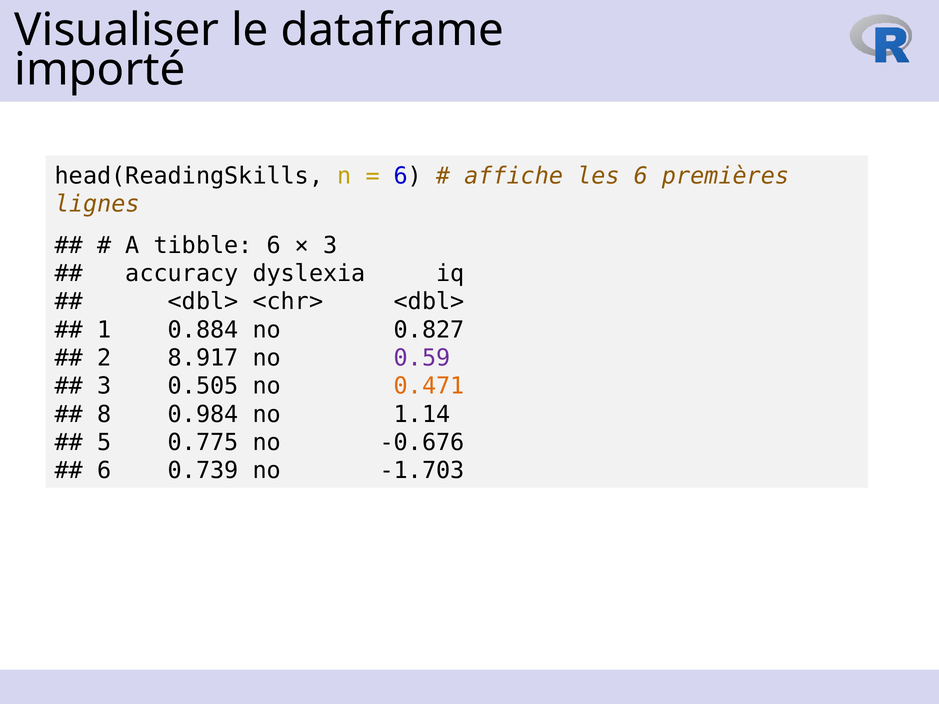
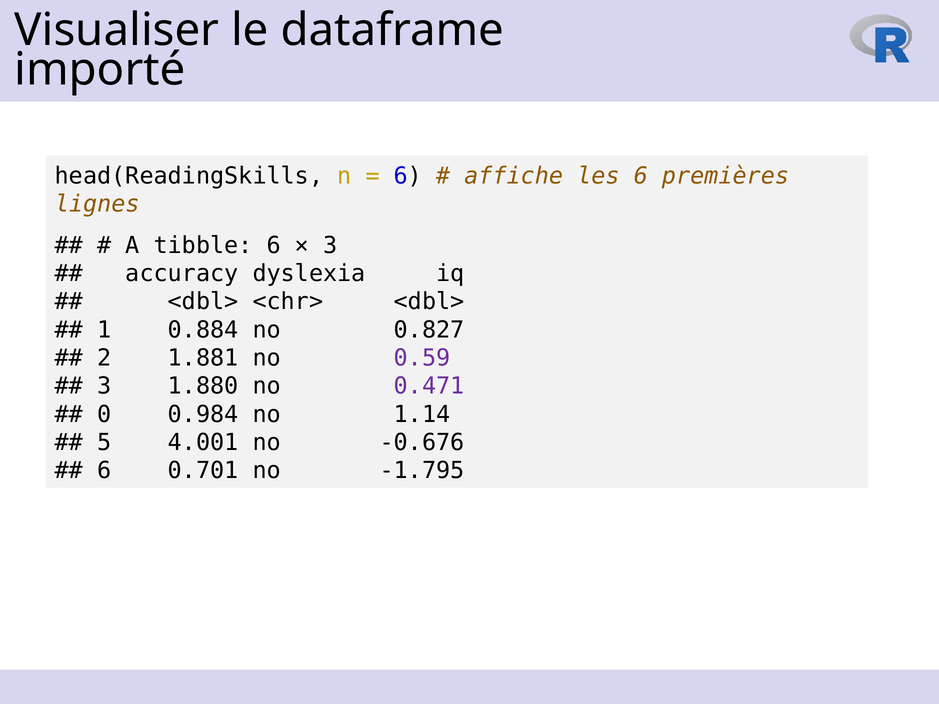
8.917: 8.917 -> 1.881
0.505: 0.505 -> 1.880
0.471 colour: orange -> purple
8: 8 -> 0
0.775: 0.775 -> 4.001
0.739: 0.739 -> 0.701
-1.703: -1.703 -> -1.795
